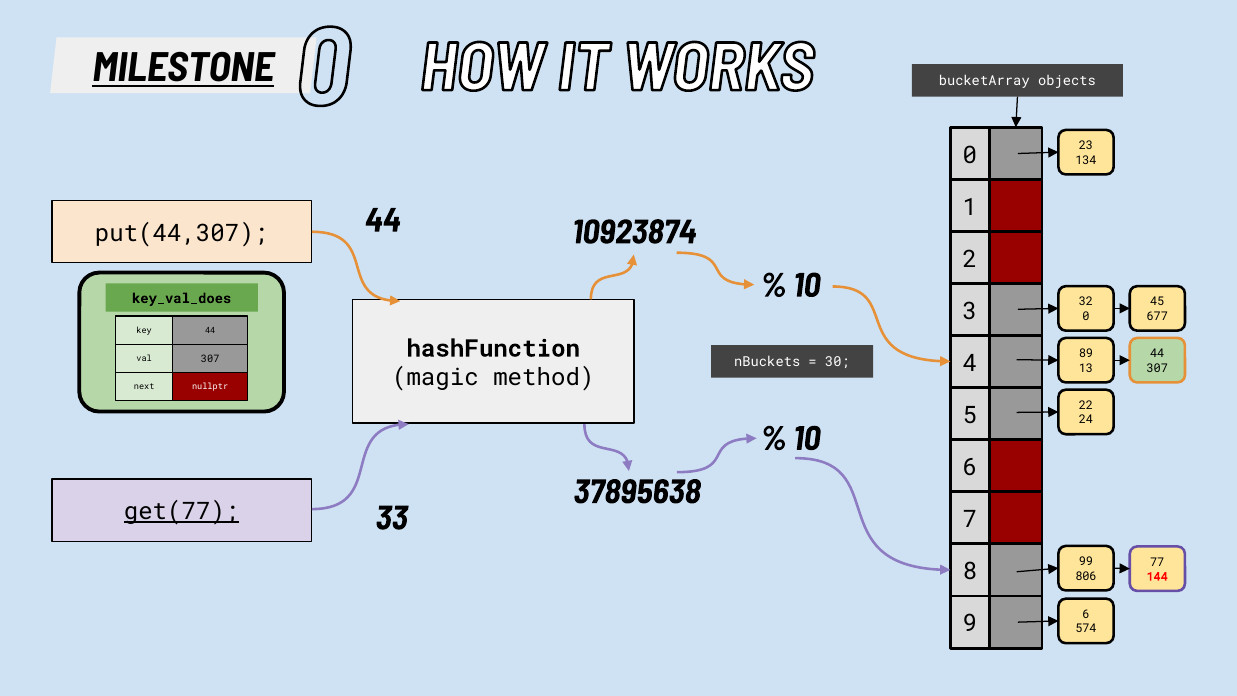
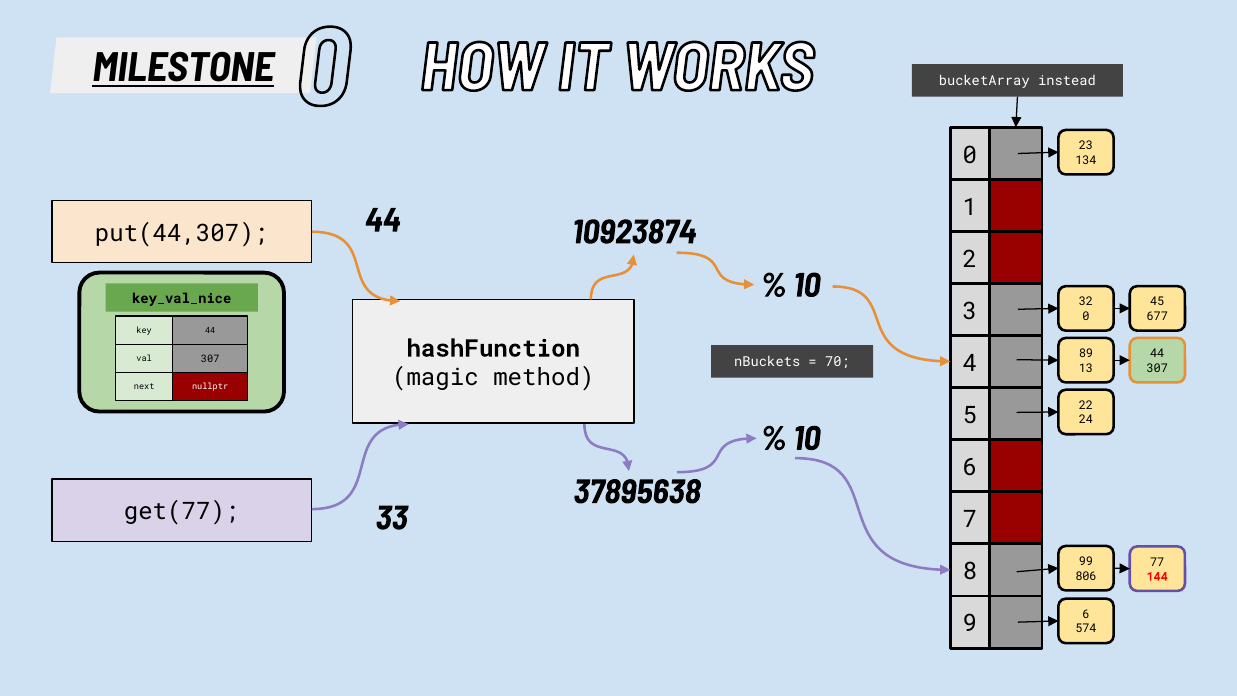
objects: objects -> instead
key_val_does: key_val_does -> key_val_nice
30: 30 -> 70
get(77 underline: present -> none
